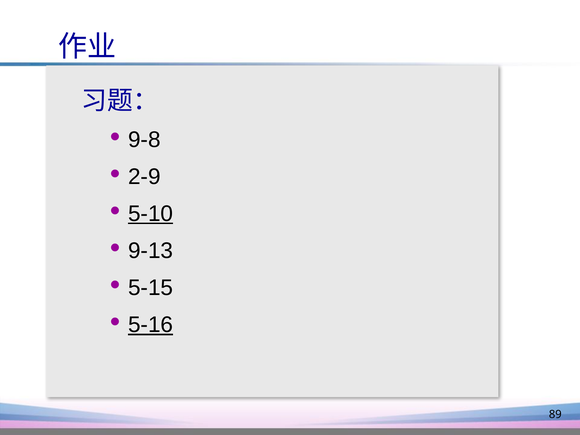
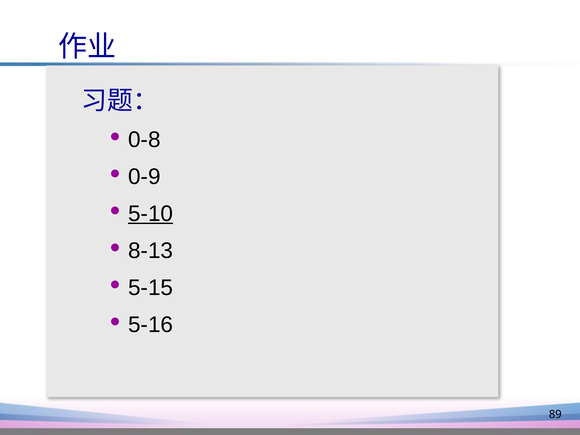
9-8: 9-8 -> 0-8
2-9: 2-9 -> 0-9
9-13: 9-13 -> 8-13
5-16 underline: present -> none
